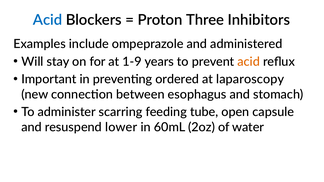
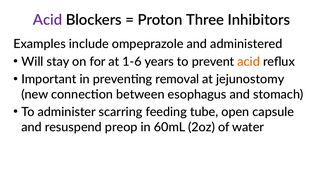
Acid at (48, 20) colour: blue -> purple
1-9: 1-9 -> 1-6
ordered: ordered -> removal
laparoscopy: laparoscopy -> jejunostomy
lower: lower -> preop
